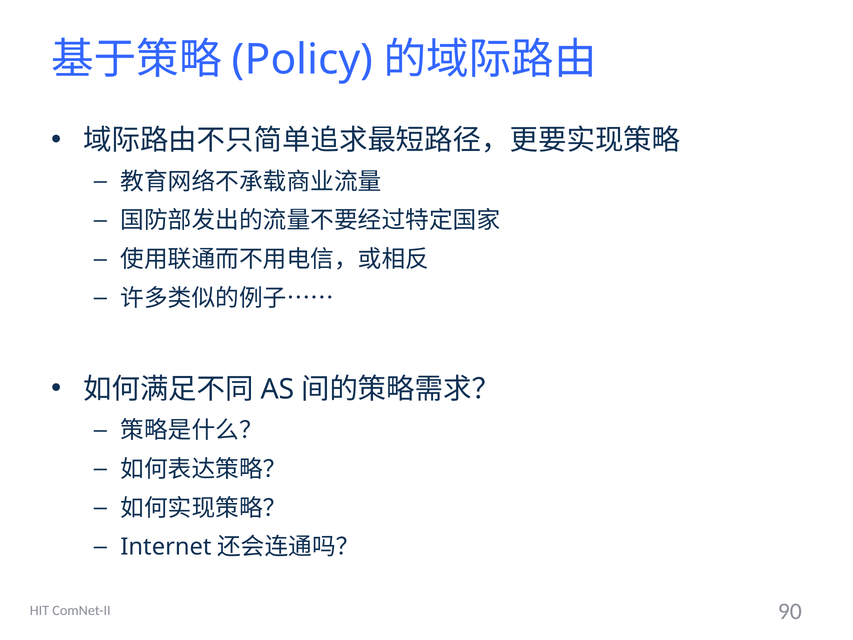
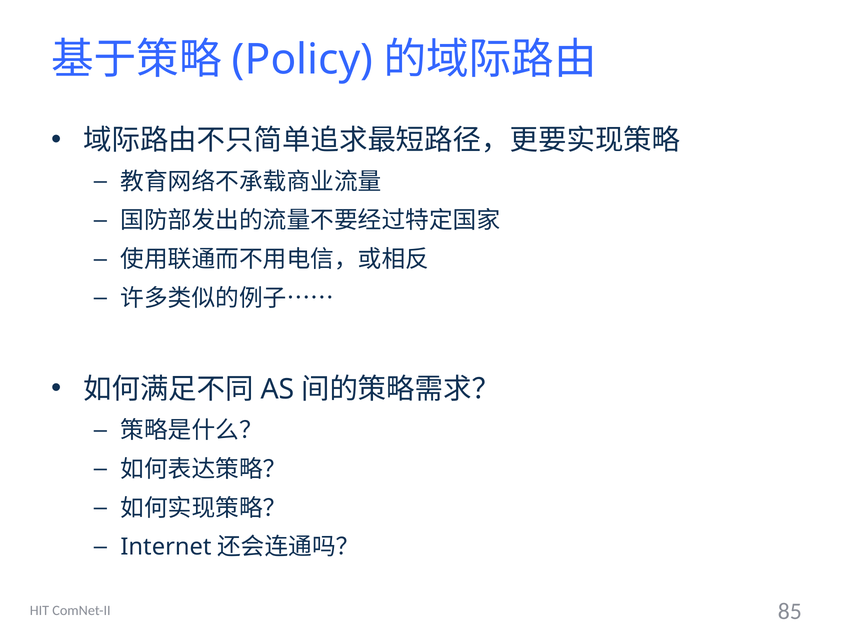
90: 90 -> 85
